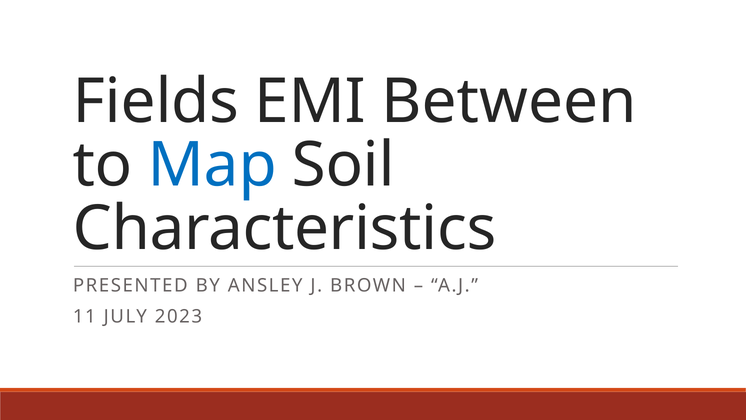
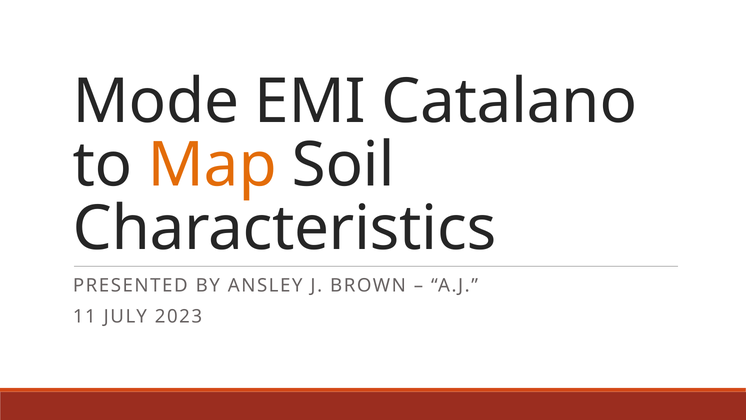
Fields: Fields -> Mode
Between: Between -> Catalano
Map colour: blue -> orange
